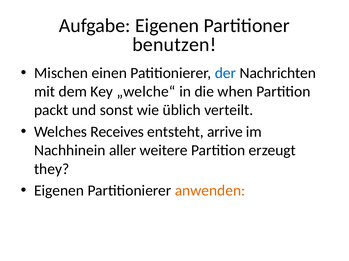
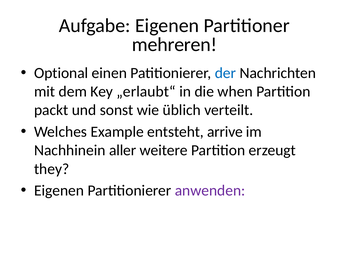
benutzen: benutzen -> mehreren
Mischen: Mischen -> Optional
„welche“: „welche“ -> „erlaubt“
Receives: Receives -> Example
anwenden colour: orange -> purple
